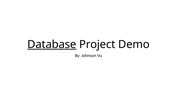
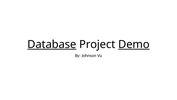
Demo underline: none -> present
